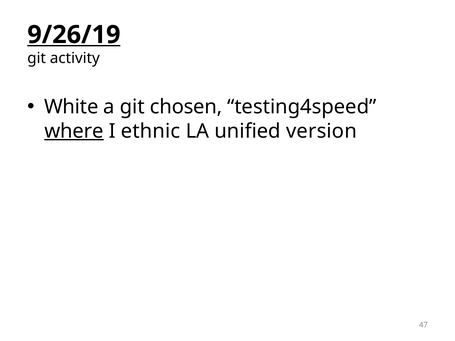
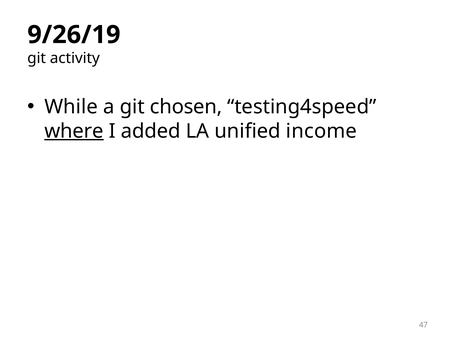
9/26/19 underline: present -> none
White: White -> While
ethnic: ethnic -> added
version: version -> income
